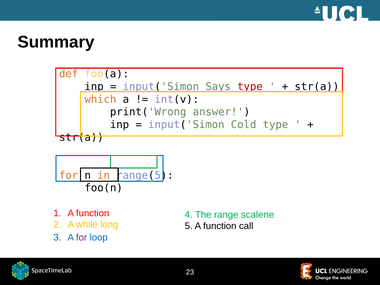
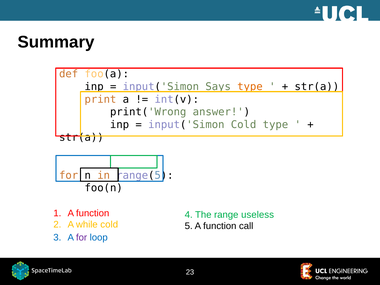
type at (250, 87) colour: red -> orange
which: which -> print
scalene: scalene -> useless
while long: long -> cold
